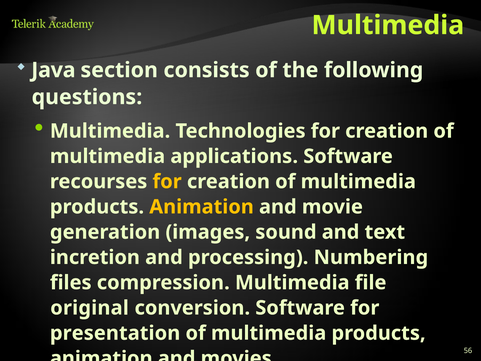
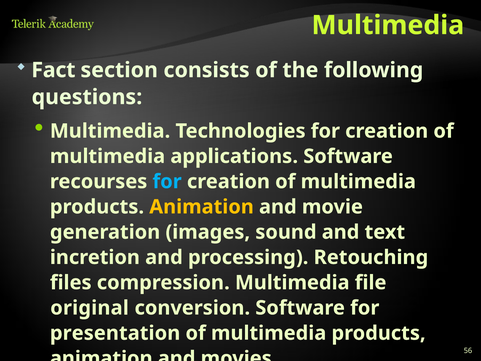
Java: Java -> Fact
for at (167, 181) colour: yellow -> light blue
Numbering: Numbering -> Retouching
